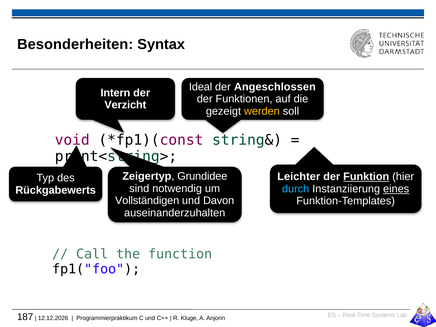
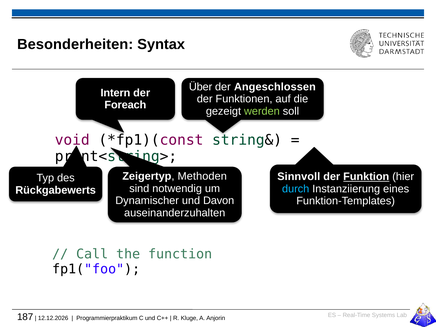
Ideal: Ideal -> Über
Verzicht: Verzicht -> Foreach
werden colour: yellow -> light green
Grundidee: Grundidee -> Methoden
Leichter: Leichter -> Sinnvoll
eines underline: present -> none
Vollständigen: Vollständigen -> Dynamischer
